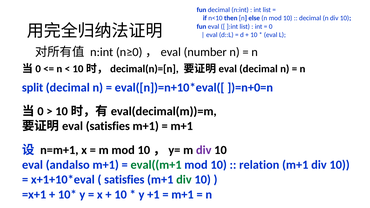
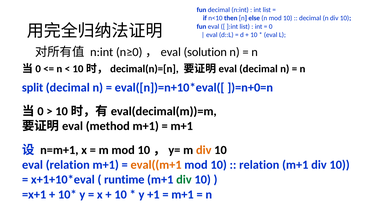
number: number -> solution
satisfies at (108, 126): satisfies -> method
div at (204, 150) colour: purple -> orange
eval andalso: andalso -> relation
eval((m+1 colour: green -> orange
satisfies at (124, 180): satisfies -> runtime
